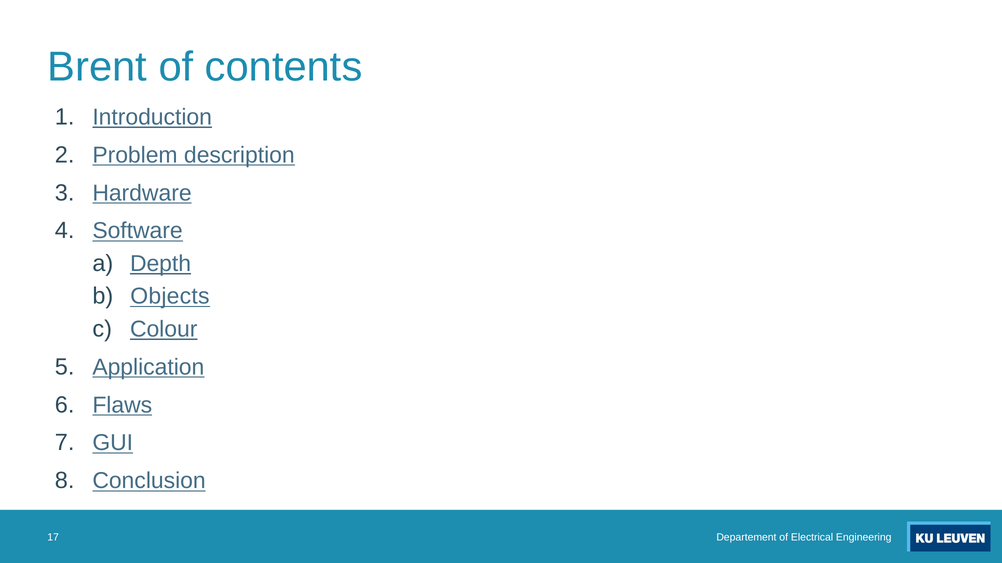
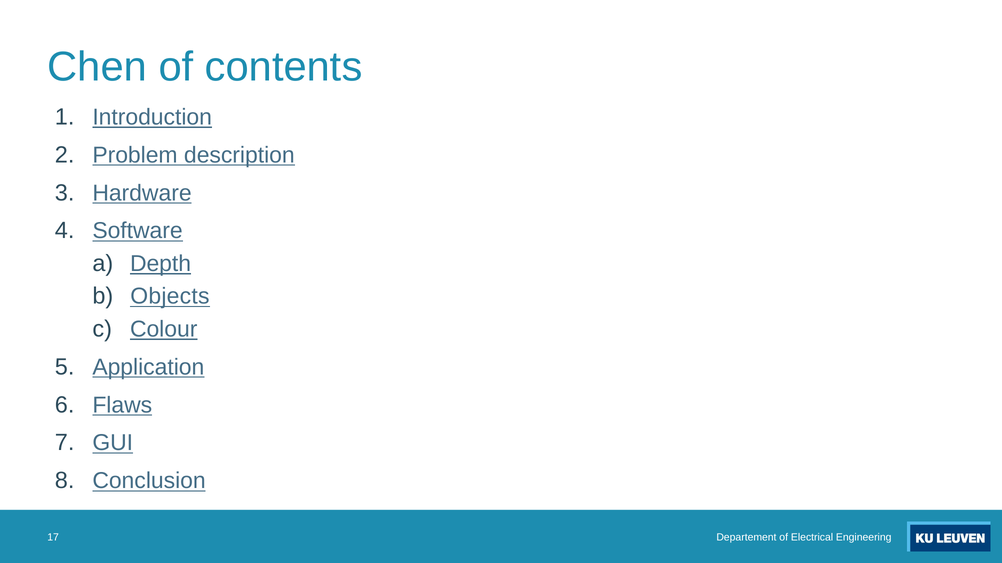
Brent: Brent -> Chen
